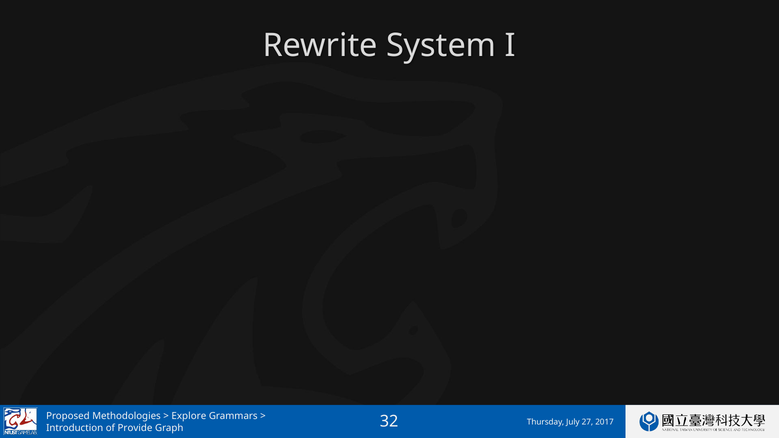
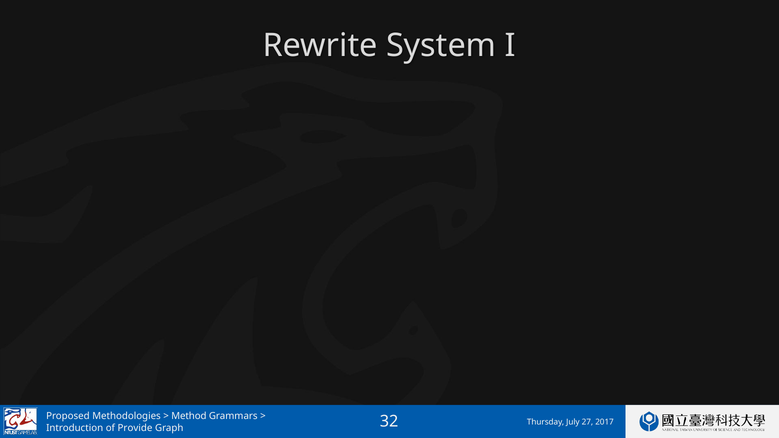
Explore: Explore -> Method
